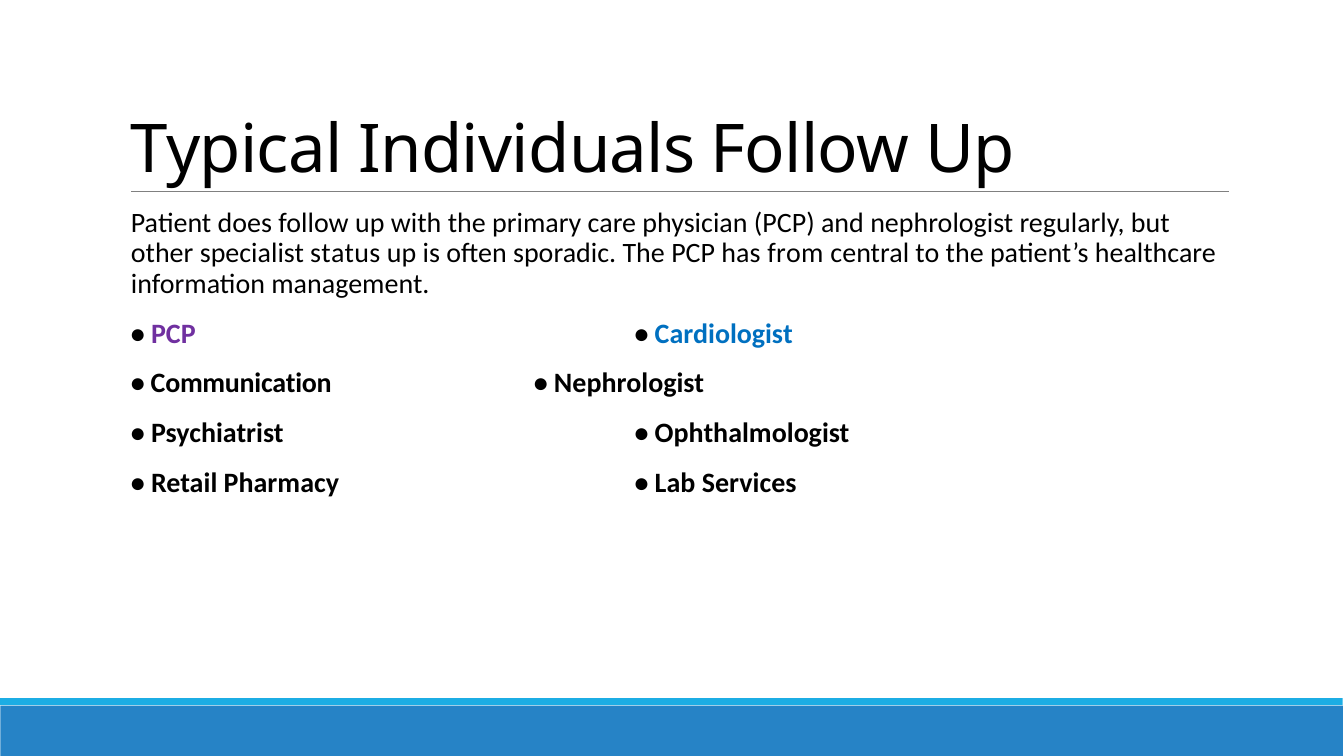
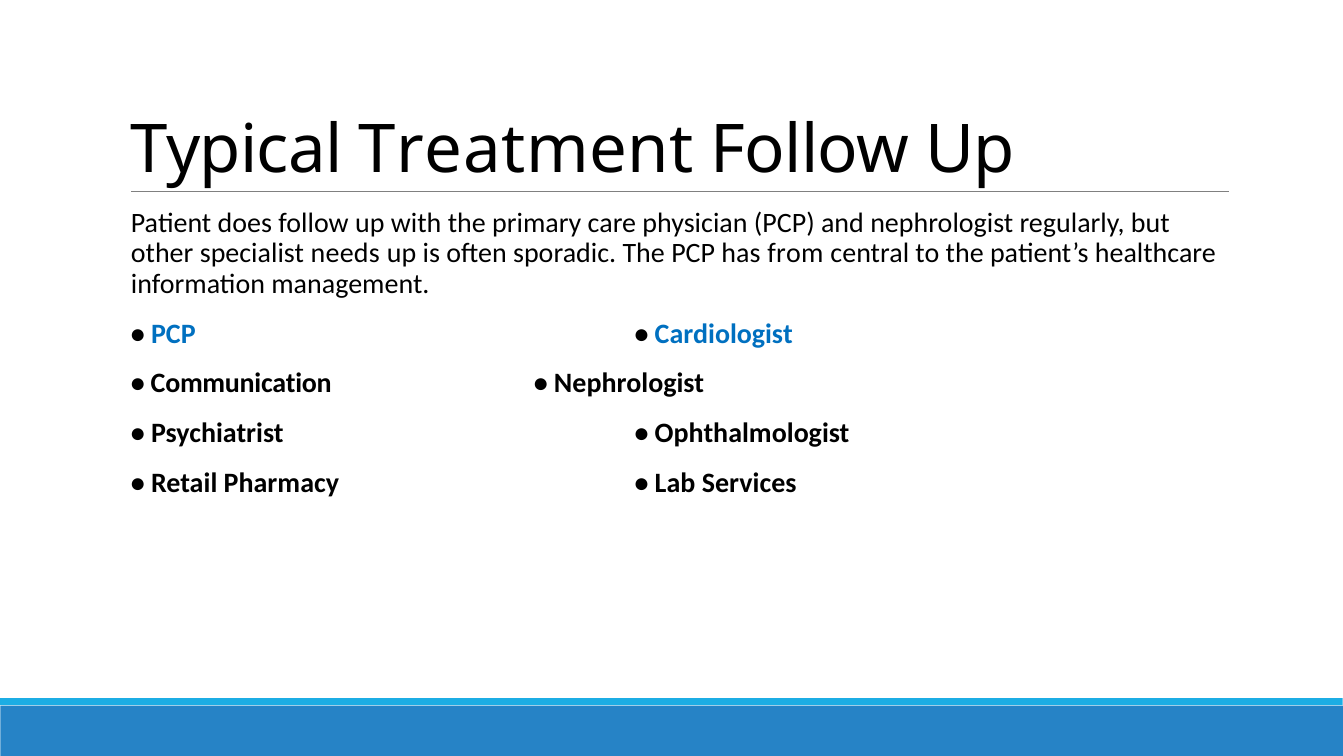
Individuals: Individuals -> Treatment
status: status -> needs
PCP at (173, 334) colour: purple -> blue
